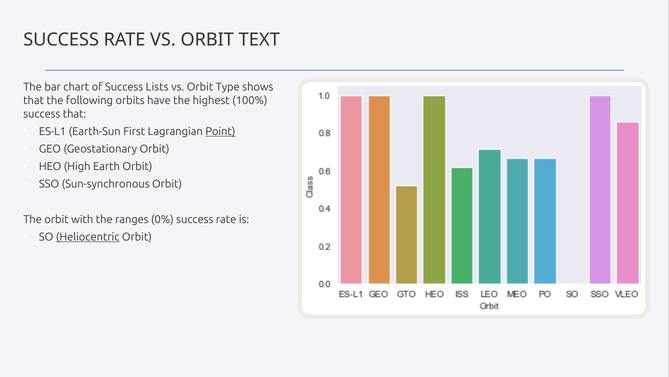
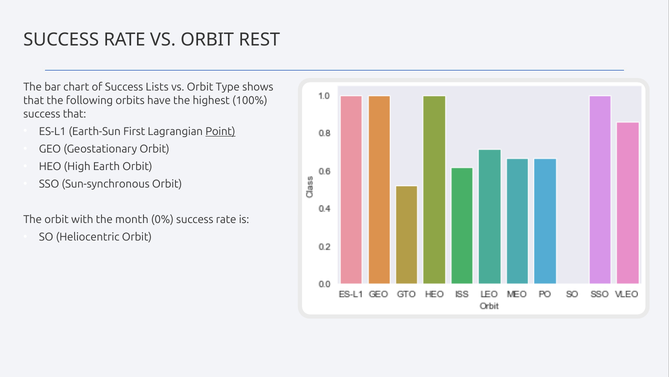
TEXT: TEXT -> REST
ranges: ranges -> month
Heliocentric underline: present -> none
